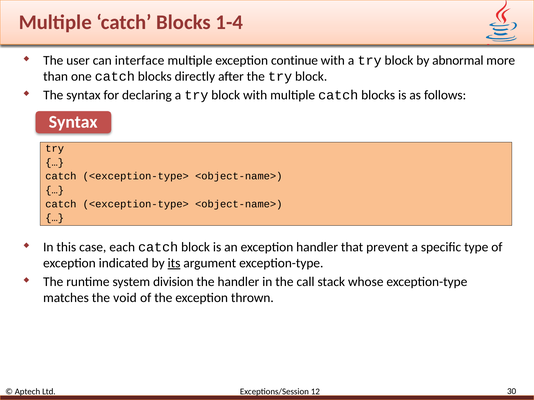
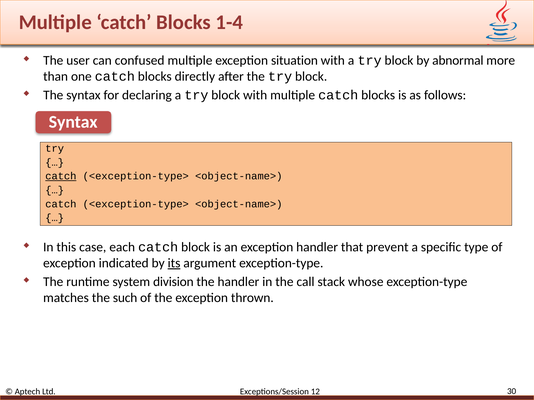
interface: interface -> confused
continue: continue -> situation
catch at (61, 176) underline: none -> present
void: void -> such
